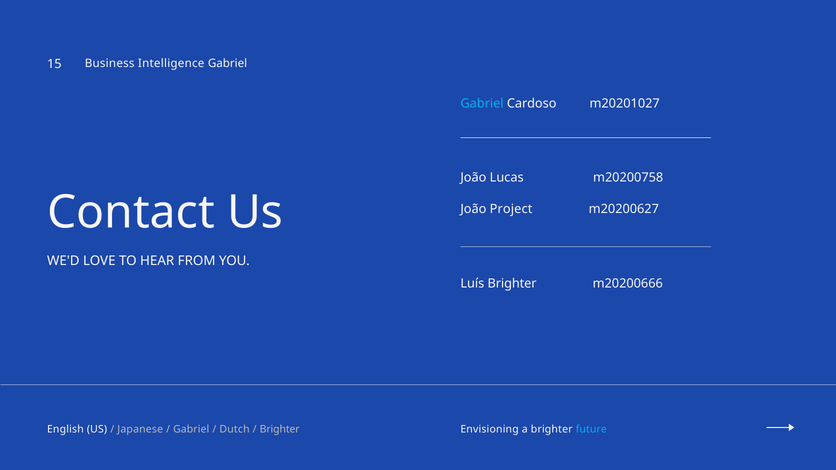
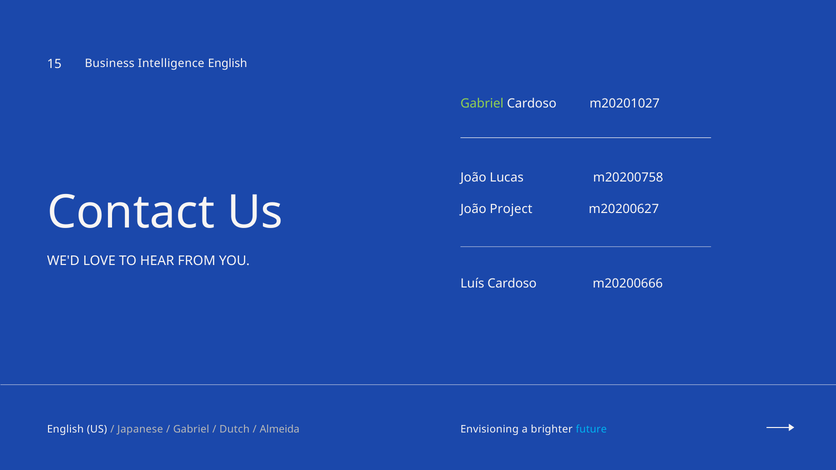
Intelligence Gabriel: Gabriel -> English
Gabriel at (482, 103) colour: light blue -> light green
Luís Brighter: Brighter -> Cardoso
Brighter at (280, 429): Brighter -> Almeida
